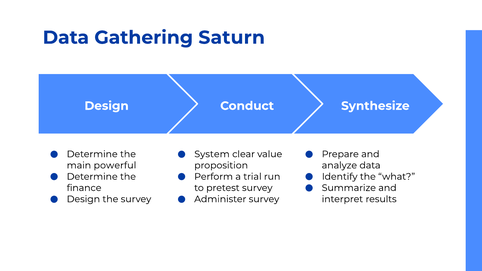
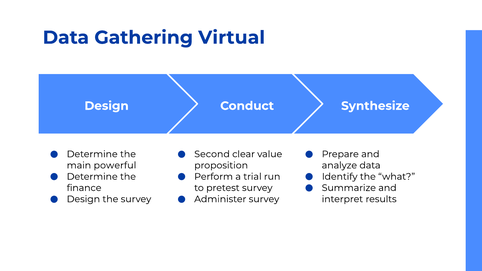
Saturn: Saturn -> Virtual
System: System -> Second
